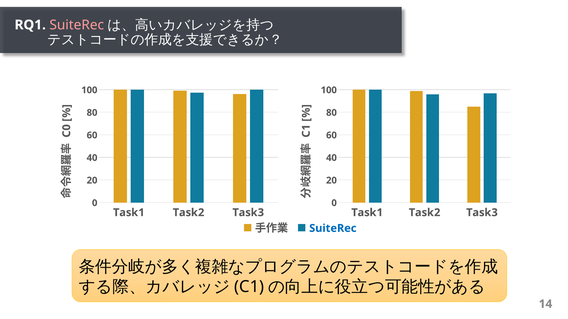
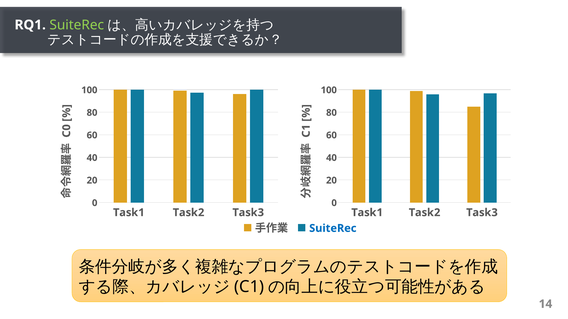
SuiteRec at (77, 25) colour: pink -> light green
